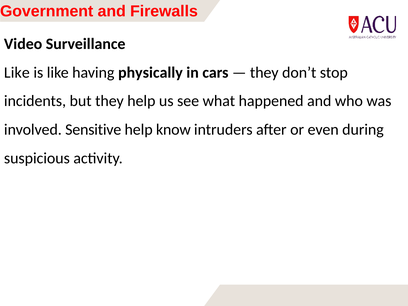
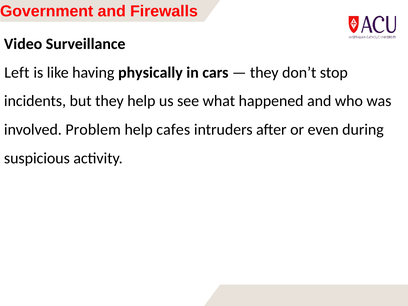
Like at (17, 72): Like -> Left
Sensitive: Sensitive -> Problem
know: know -> cafes
